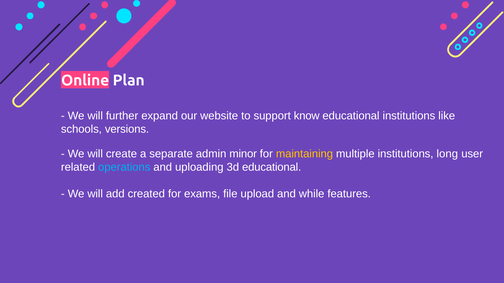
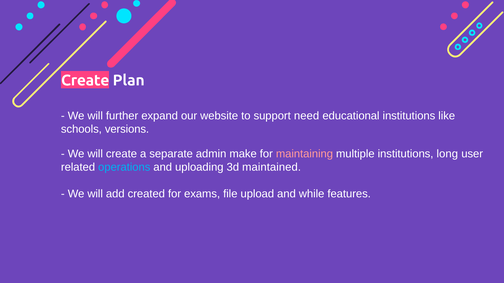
Online at (85, 80): Online -> Create
know: know -> need
minor: minor -> make
maintaining colour: yellow -> pink
3d educational: educational -> maintained
